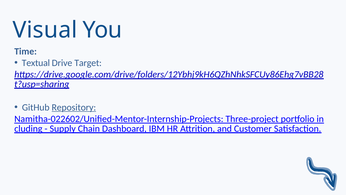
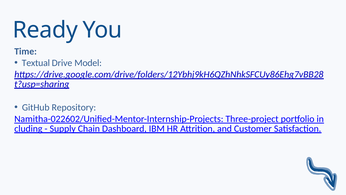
Visual: Visual -> Ready
Target: Target -> Model
Repository underline: present -> none
